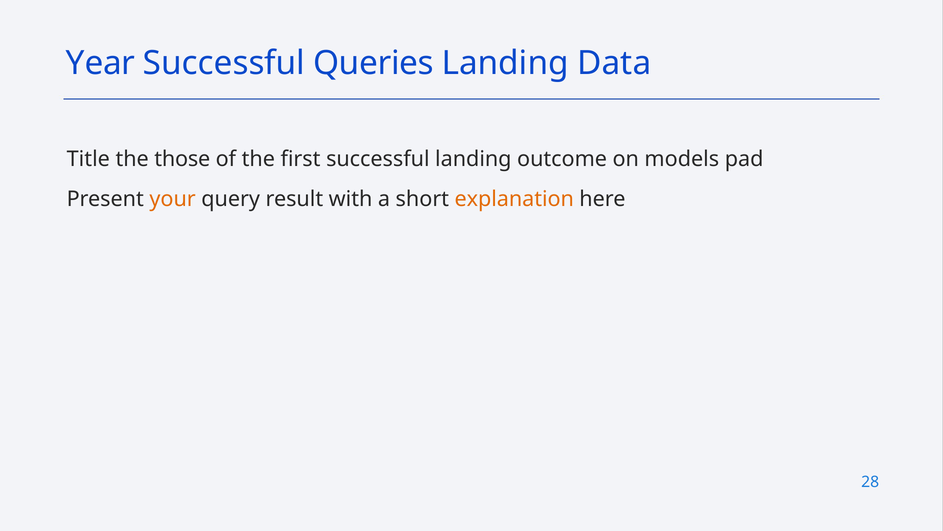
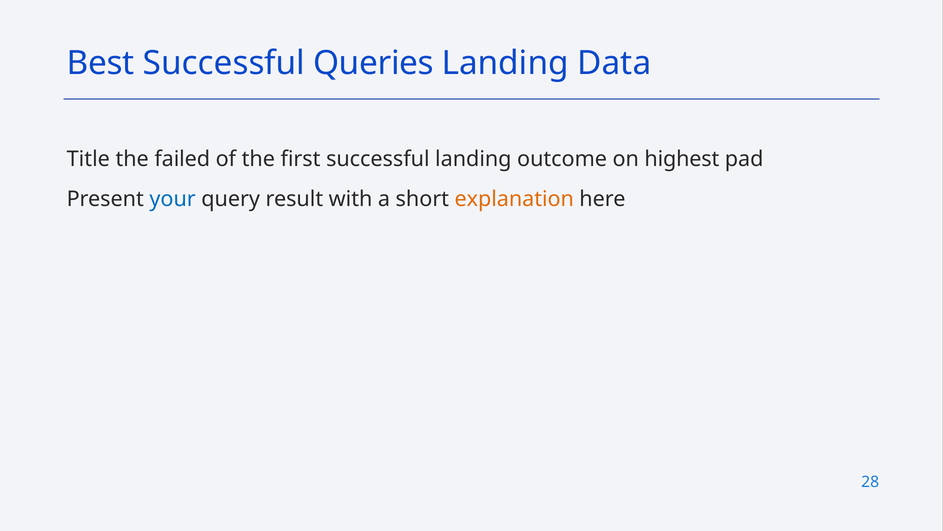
Year: Year -> Best
those: those -> failed
models: models -> highest
your colour: orange -> blue
